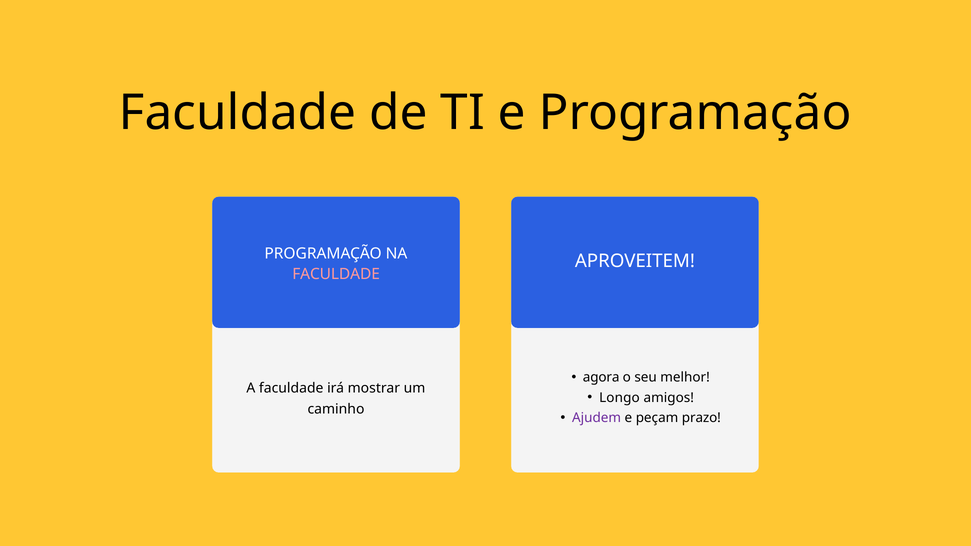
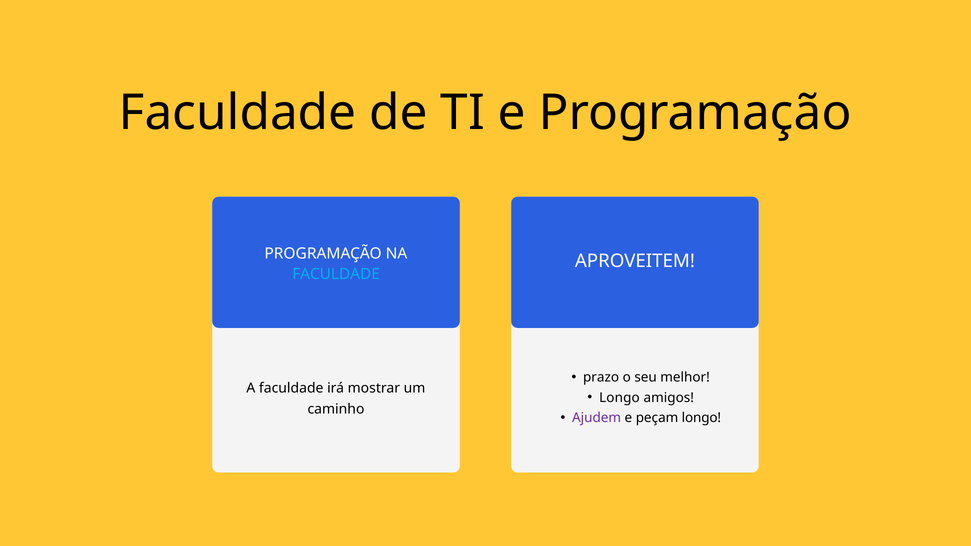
FACULDADE at (336, 274) colour: pink -> light blue
agora: agora -> prazo
peçam prazo: prazo -> longo
